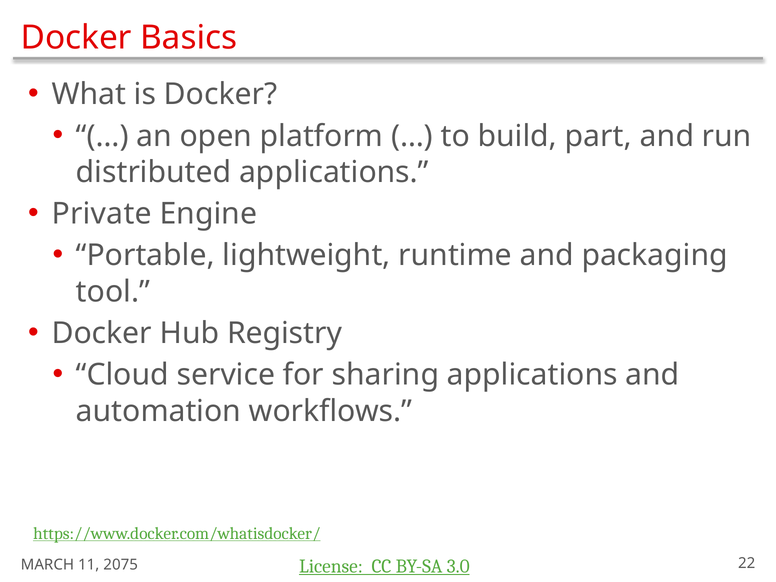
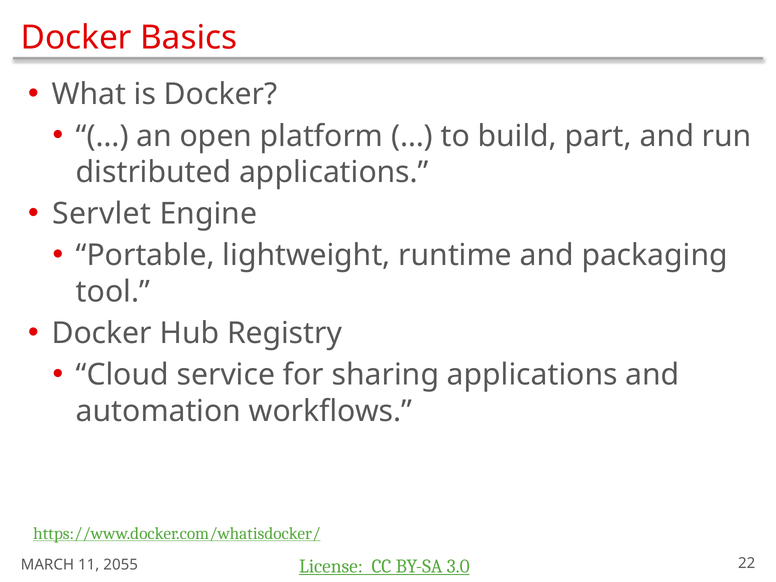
Private: Private -> Servlet
2075: 2075 -> 2055
